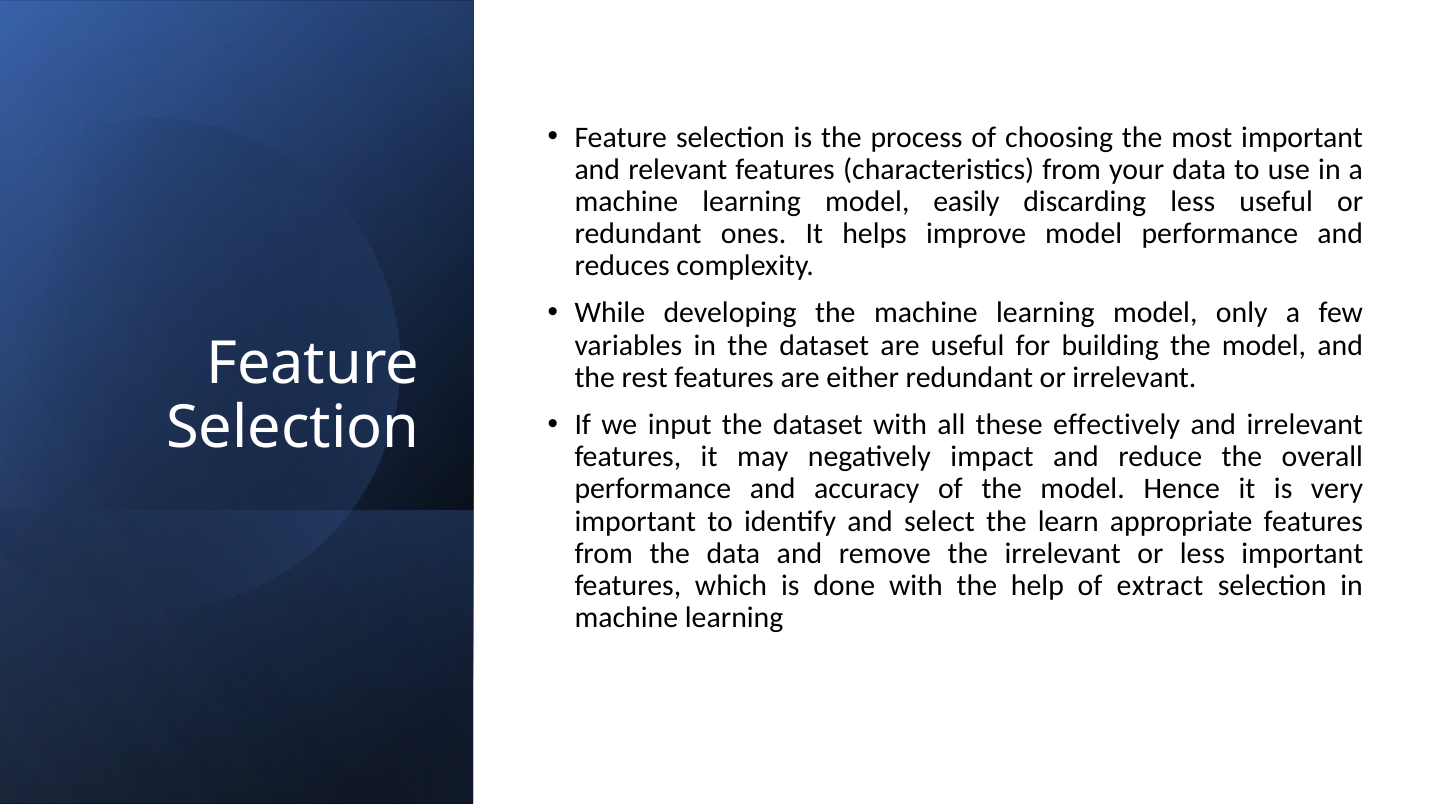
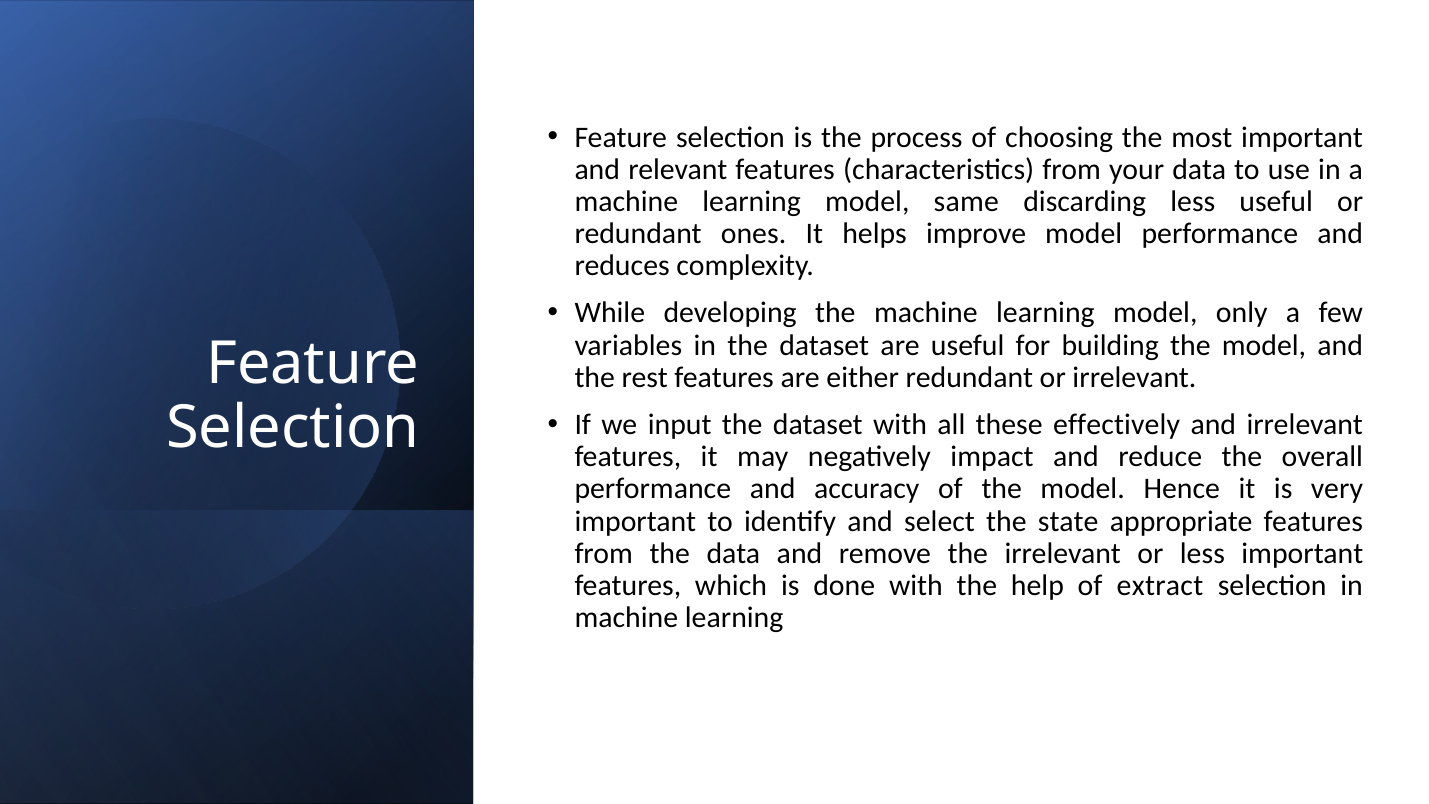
easily: easily -> same
learn: learn -> state
